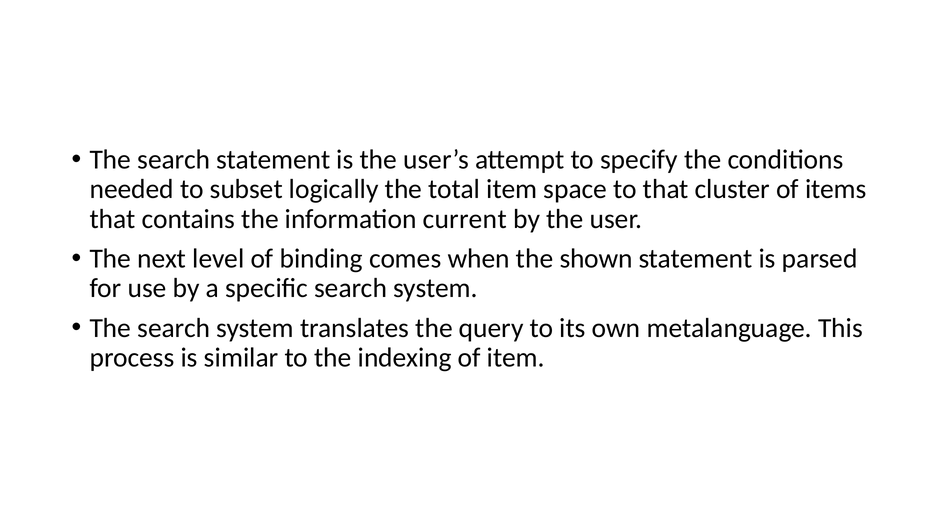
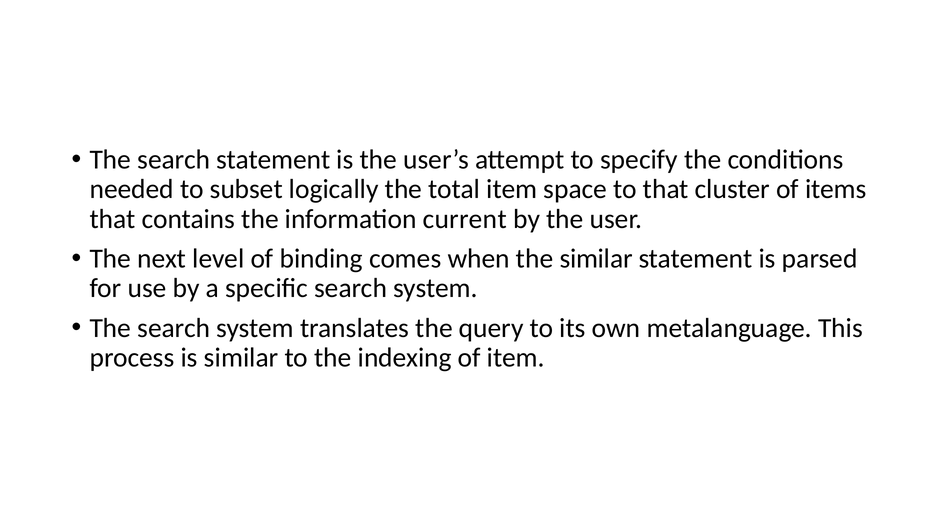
the shown: shown -> similar
